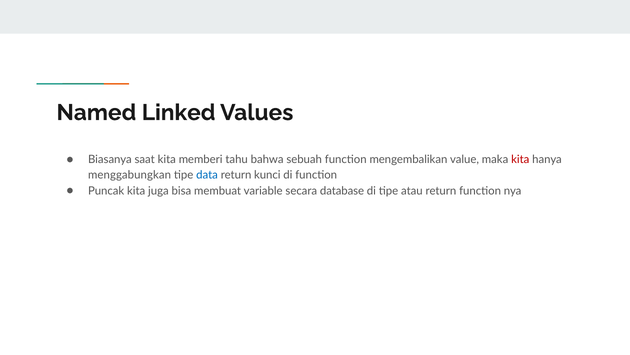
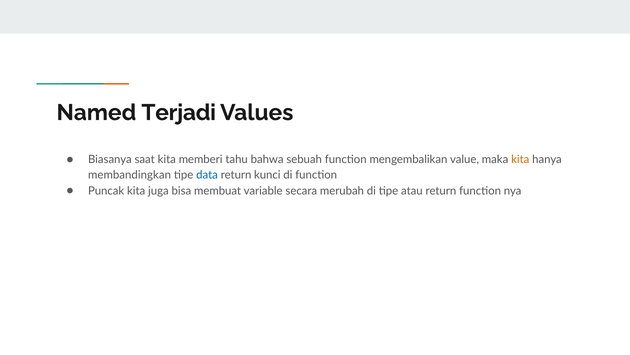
Linked: Linked -> Terjadi
kita at (520, 159) colour: red -> orange
menggabungkan: menggabungkan -> membandingkan
database: database -> merubah
